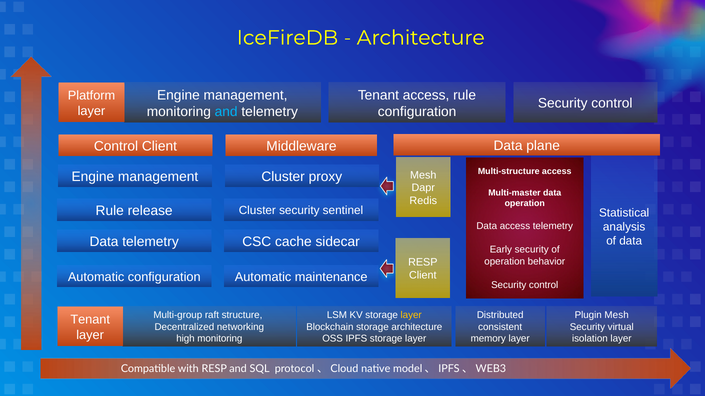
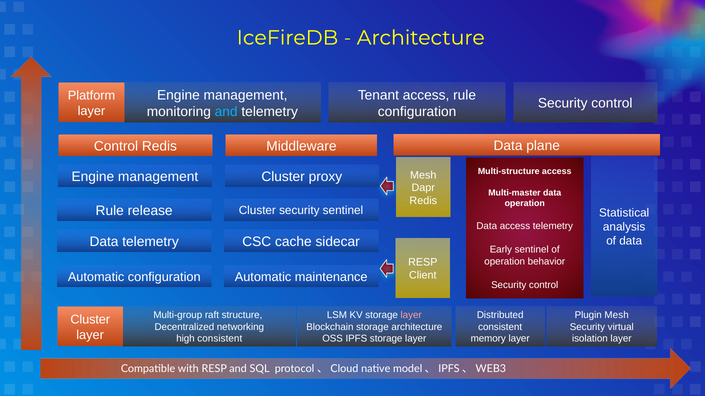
Control Client: Client -> Redis
Early security: security -> sentinel
layer at (411, 316) colour: yellow -> pink
Tenant at (90, 320): Tenant -> Cluster
high monitoring: monitoring -> consistent
